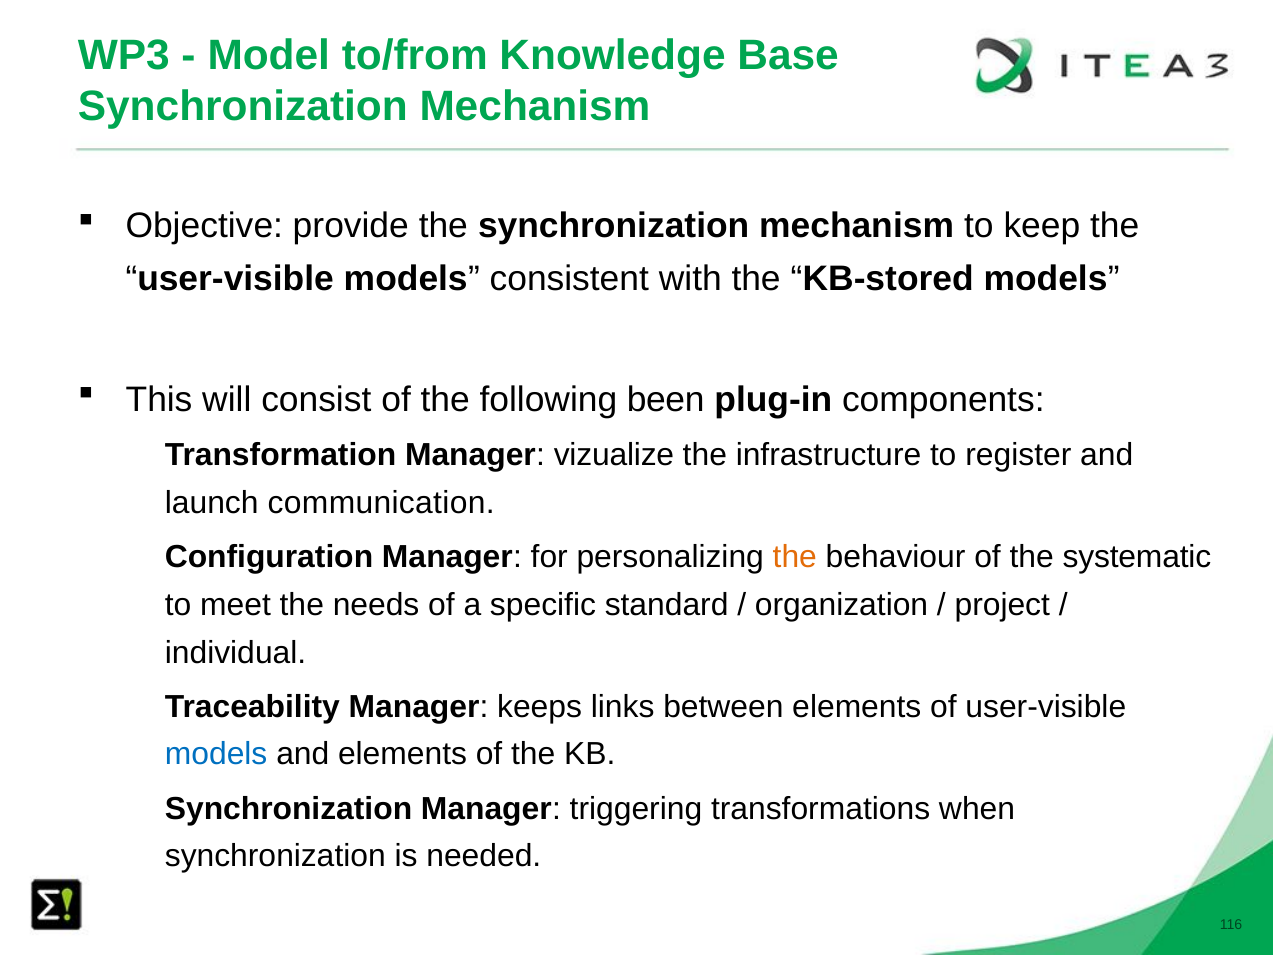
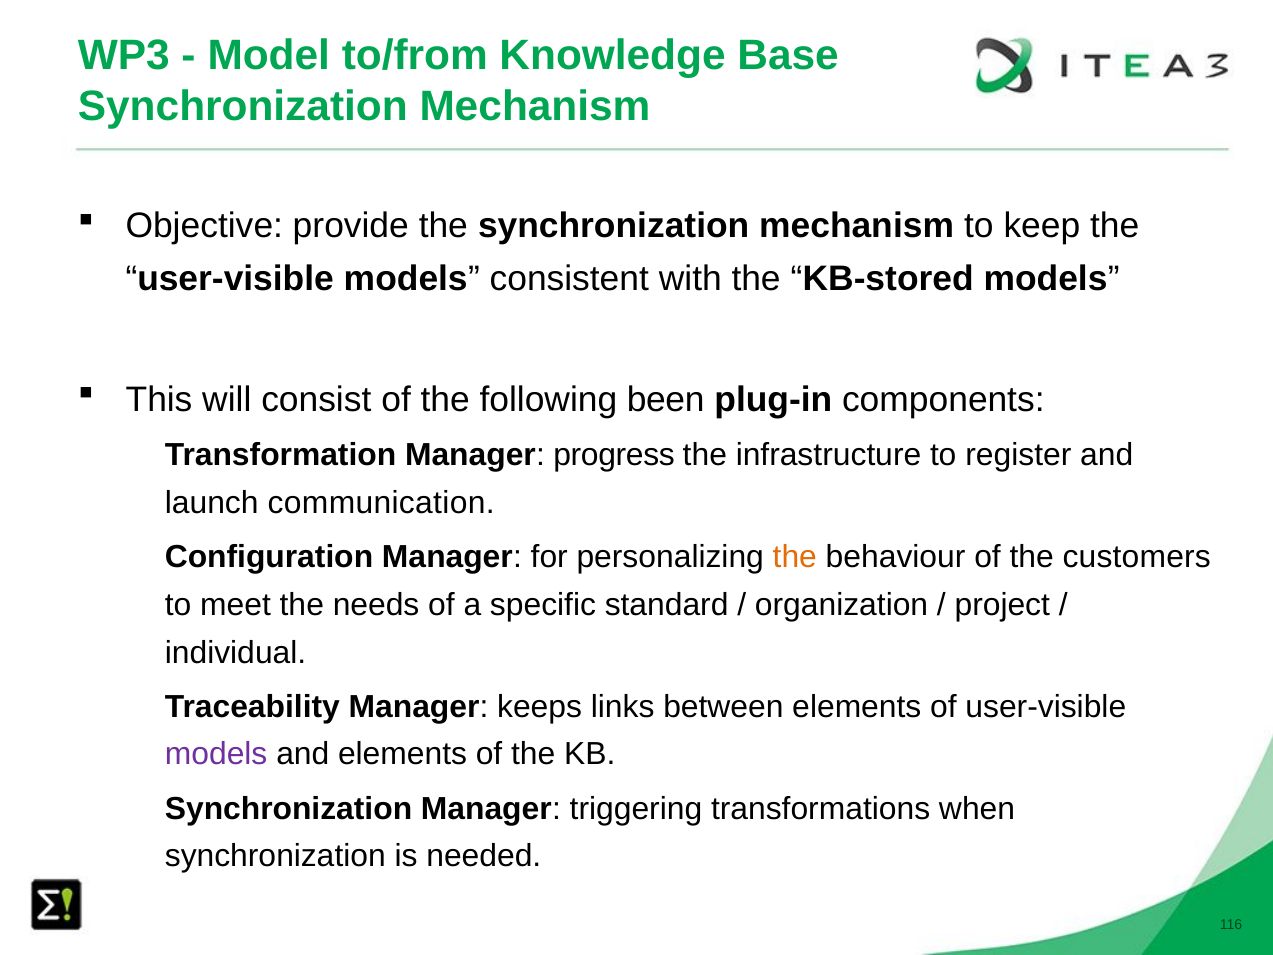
vizualize: vizualize -> progress
systematic: systematic -> customers
models at (216, 754) colour: blue -> purple
